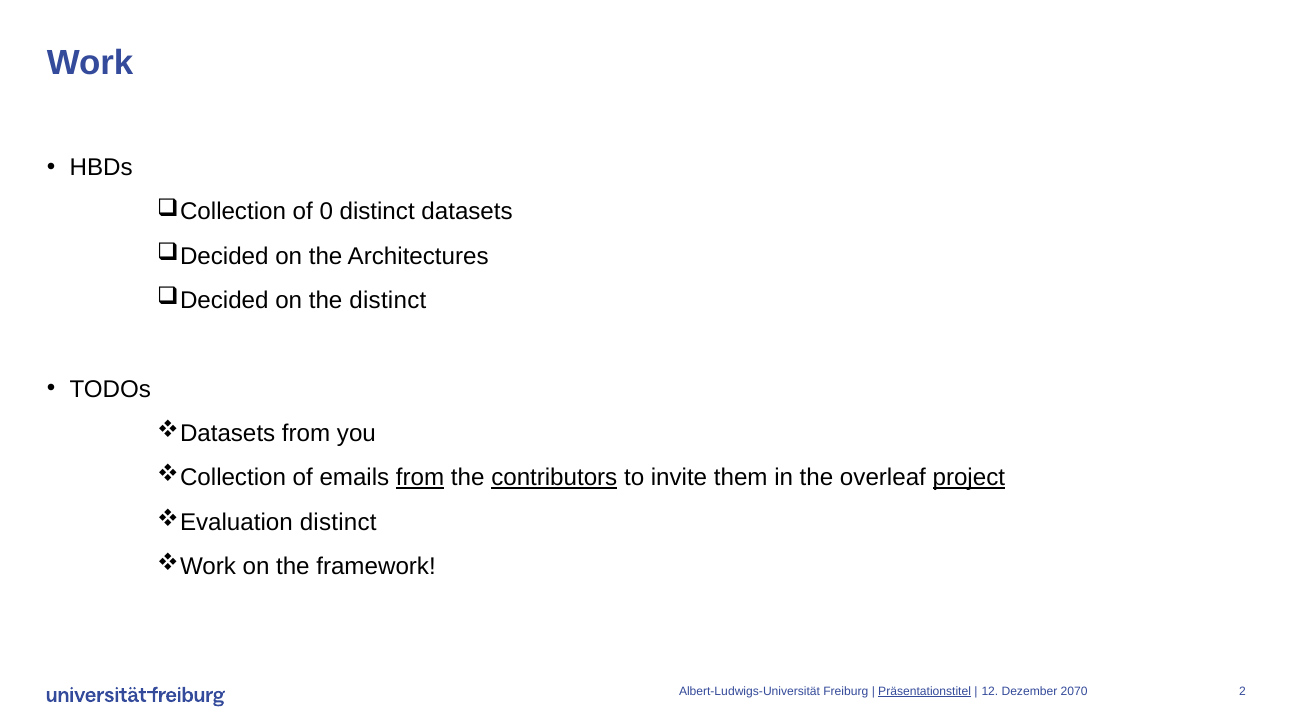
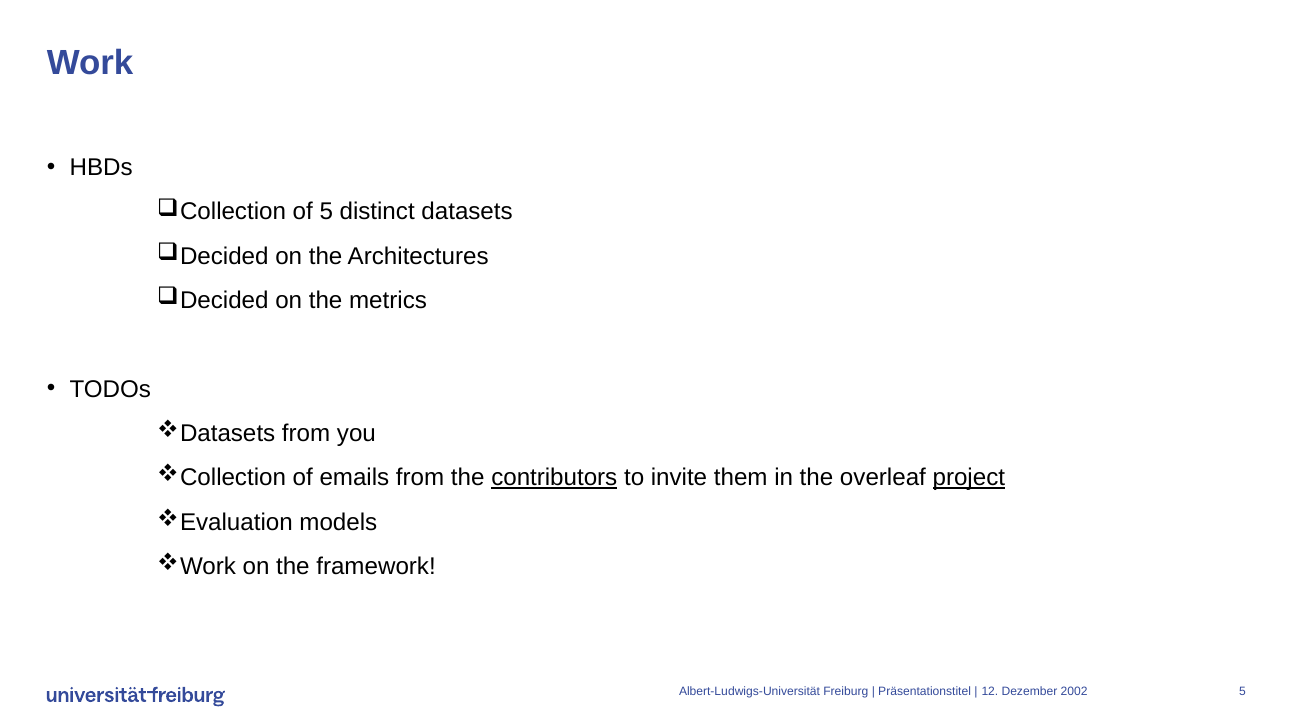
of 0: 0 -> 5
the distinct: distinct -> metrics
from at (420, 478) underline: present -> none
distinct at (338, 522): distinct -> models
Präsentationstitel underline: present -> none
2070: 2070 -> 2002
2 at (1243, 691): 2 -> 5
